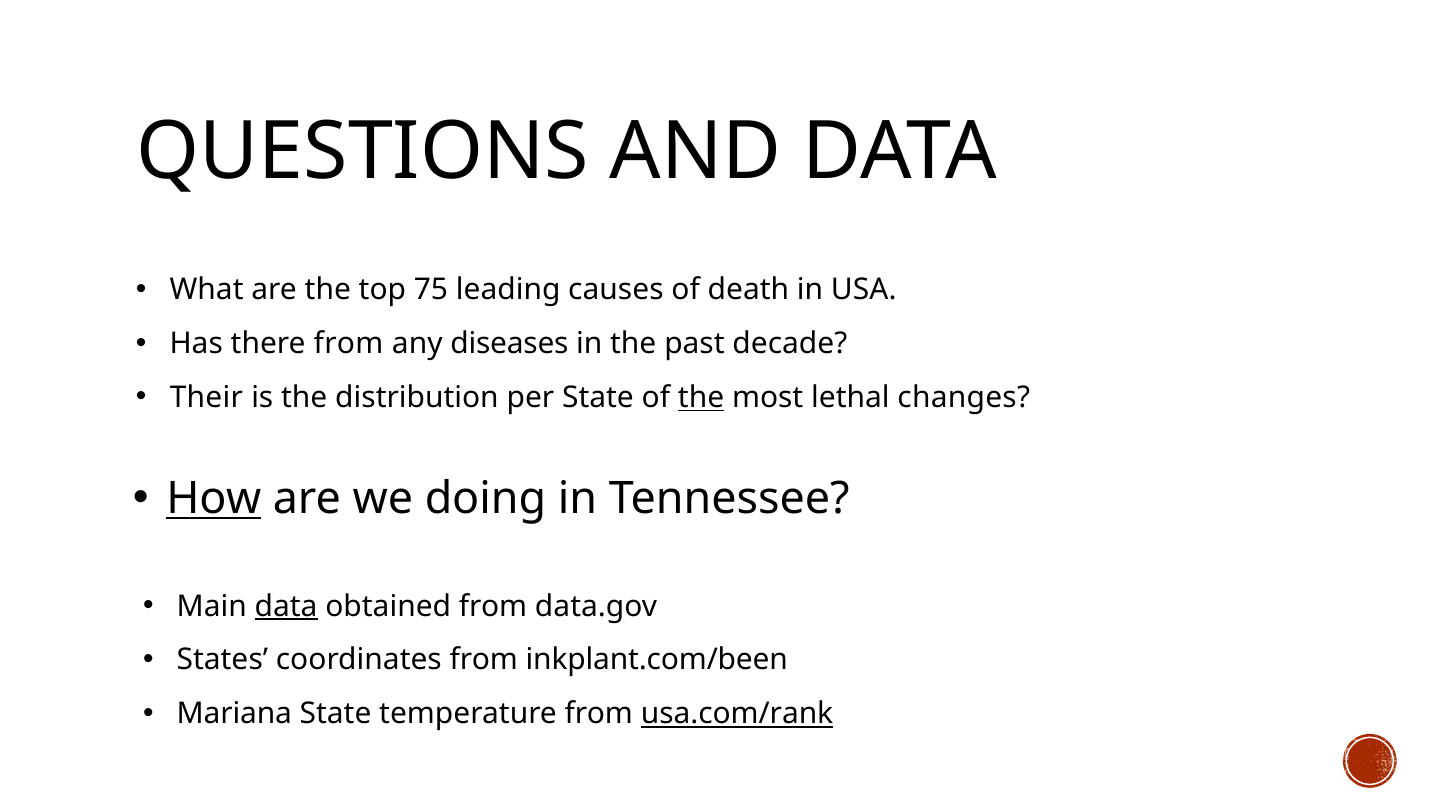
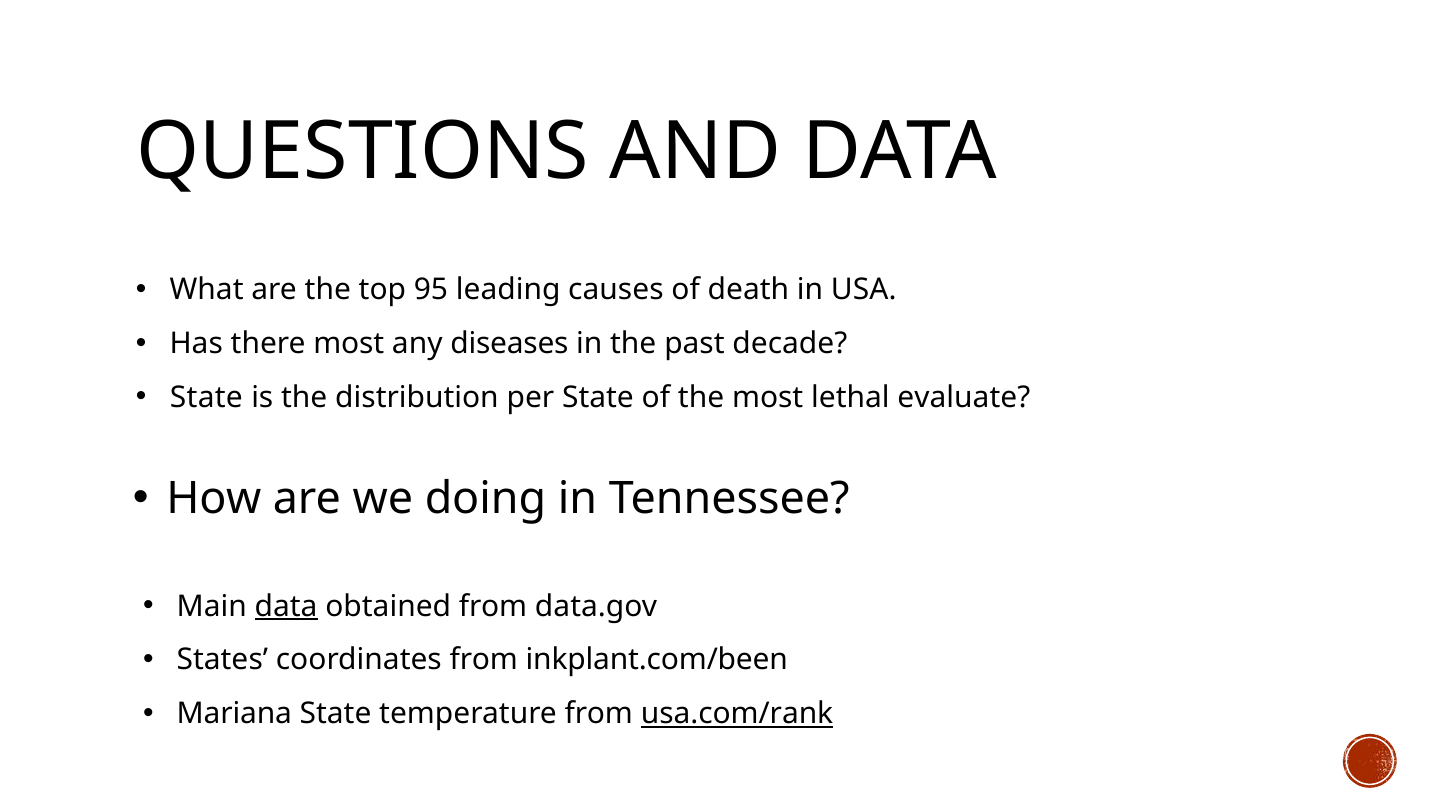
75: 75 -> 95
there from: from -> most
Their at (206, 398): Their -> State
the at (701, 398) underline: present -> none
changes: changes -> evaluate
How underline: present -> none
